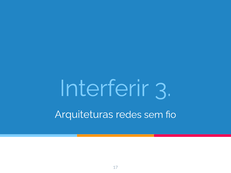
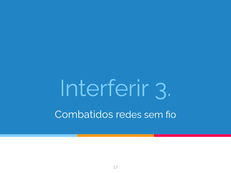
Arquiteturas: Arquiteturas -> Combatidos
